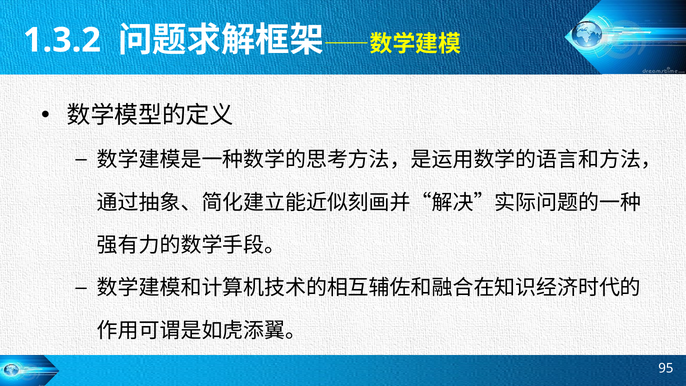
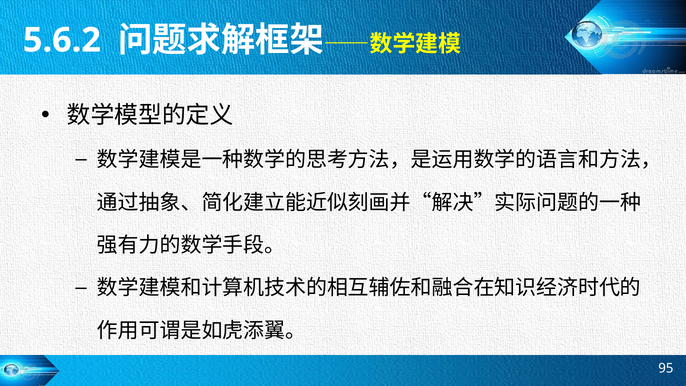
1.3.2: 1.3.2 -> 5.6.2
